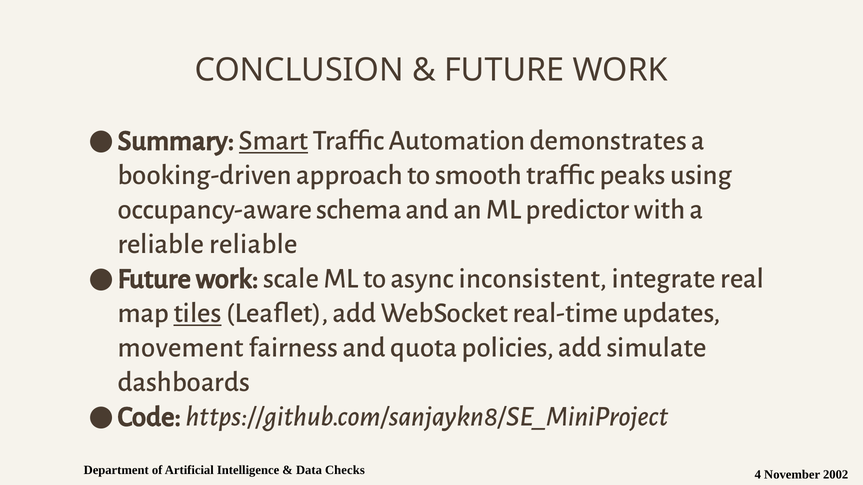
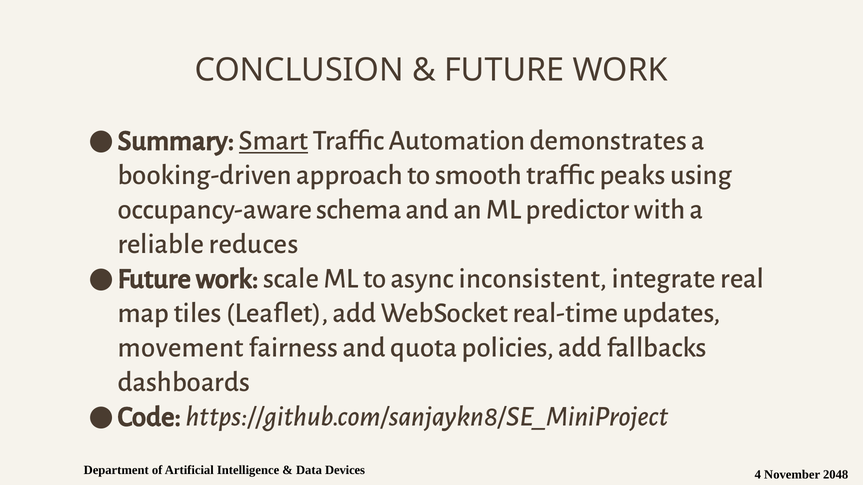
reliable reliable: reliable -> reduces
tiles underline: present -> none
simulate: simulate -> fallbacks
Checks: Checks -> Devices
2002: 2002 -> 2048
